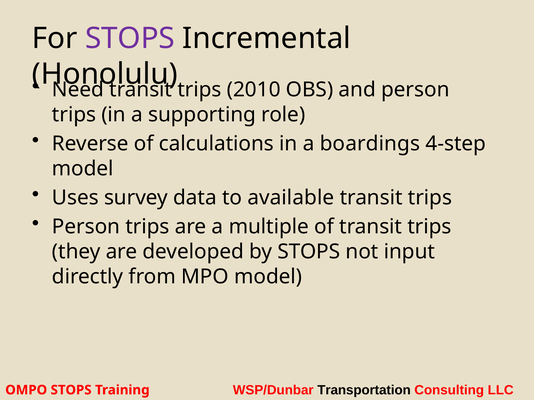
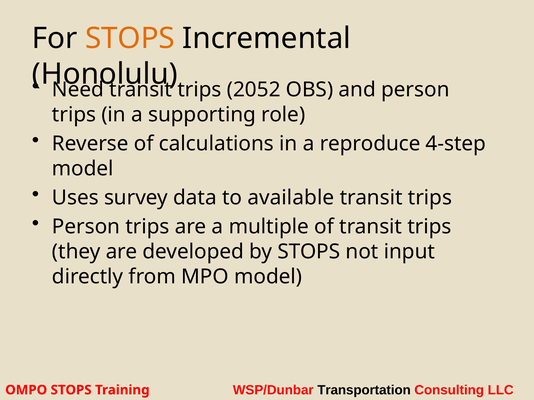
STOPS at (130, 39) colour: purple -> orange
2010: 2010 -> 2052
boardings: boardings -> reproduce
